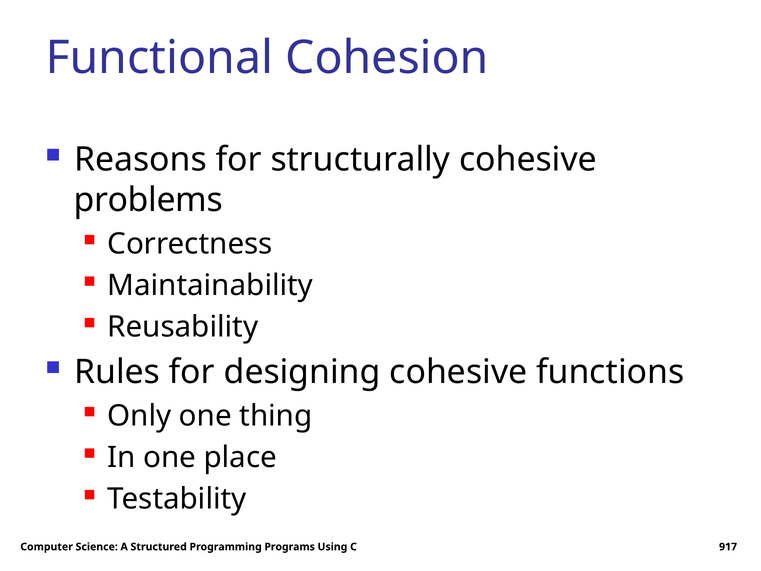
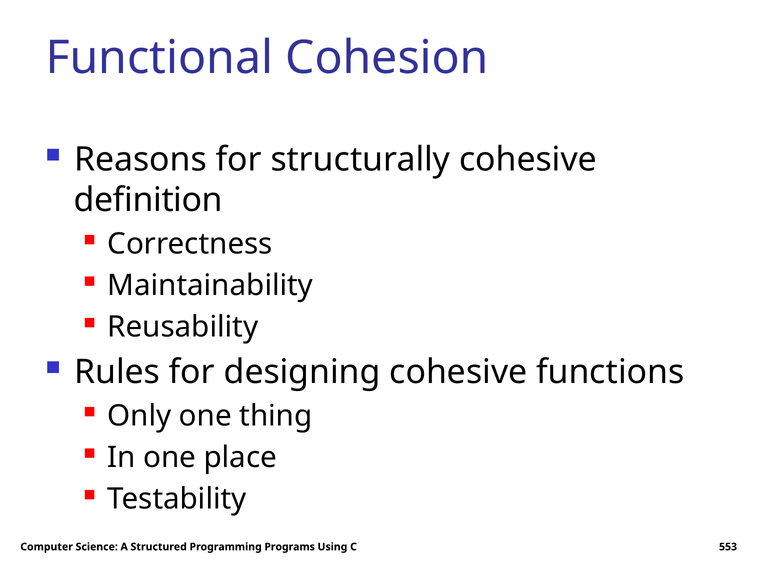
problems: problems -> definition
917: 917 -> 553
